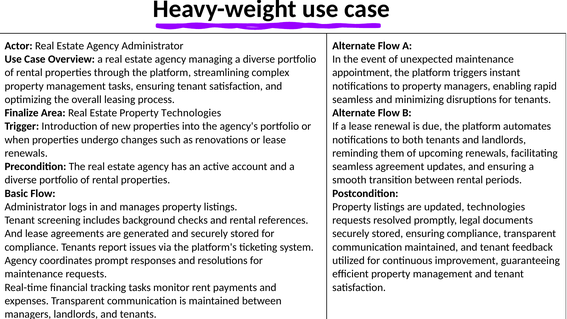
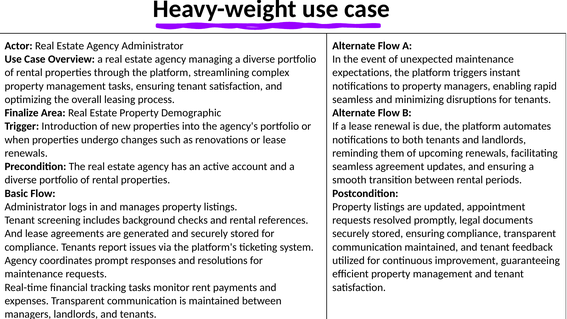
appointment: appointment -> expectations
Property Technologies: Technologies -> Demographic
updated technologies: technologies -> appointment
